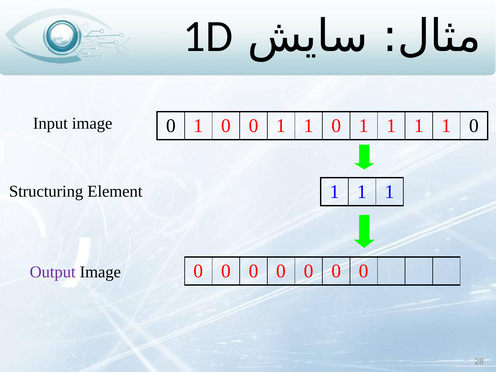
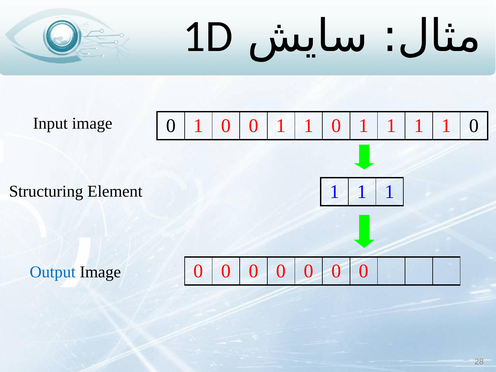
Output colour: purple -> blue
